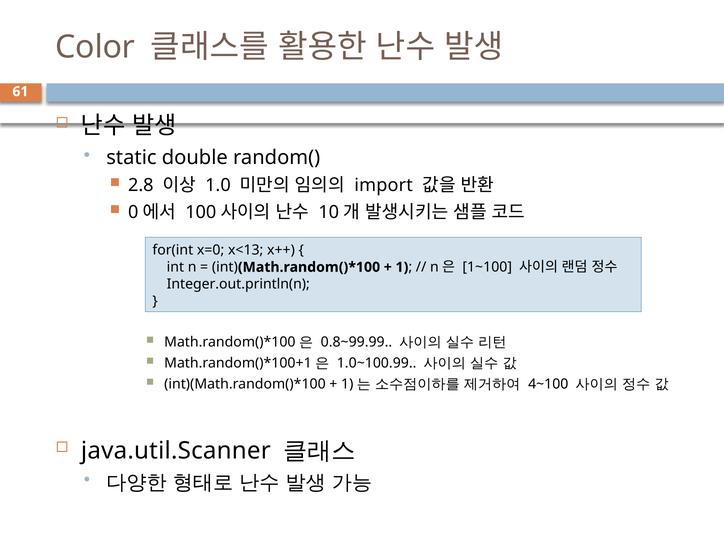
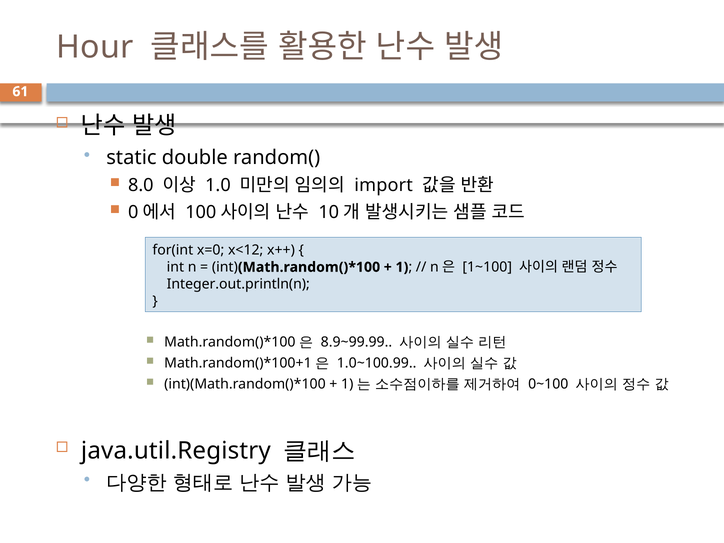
Color: Color -> Hour
2.8: 2.8 -> 8.0
x<13: x<13 -> x<12
0.8~99.99: 0.8~99.99 -> 8.9~99.99
4~100: 4~100 -> 0~100
java.util.Scanner: java.util.Scanner -> java.util.Registry
